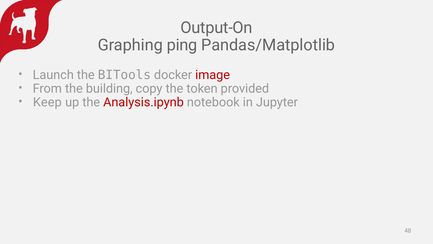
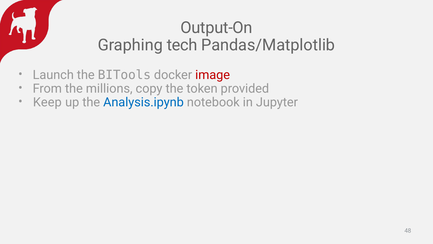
ping: ping -> tech
building: building -> millions
Analysis.ipynb colour: red -> blue
